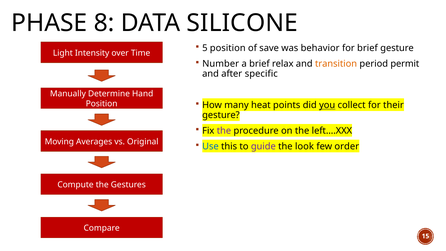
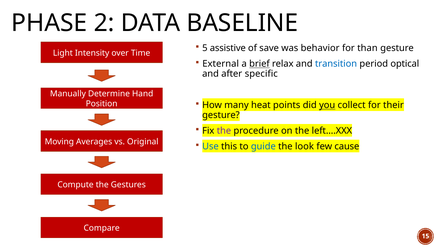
8: 8 -> 2
SILICONE: SILICONE -> BASELINE
5 position: position -> assistive
for brief: brief -> than
Number: Number -> External
brief at (259, 64) underline: none -> present
transition colour: orange -> blue
permit: permit -> optical
guide colour: purple -> blue
order: order -> cause
